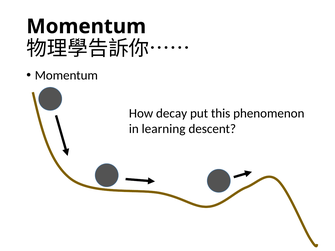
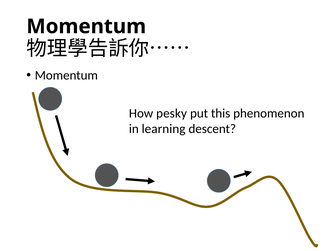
decay: decay -> pesky
